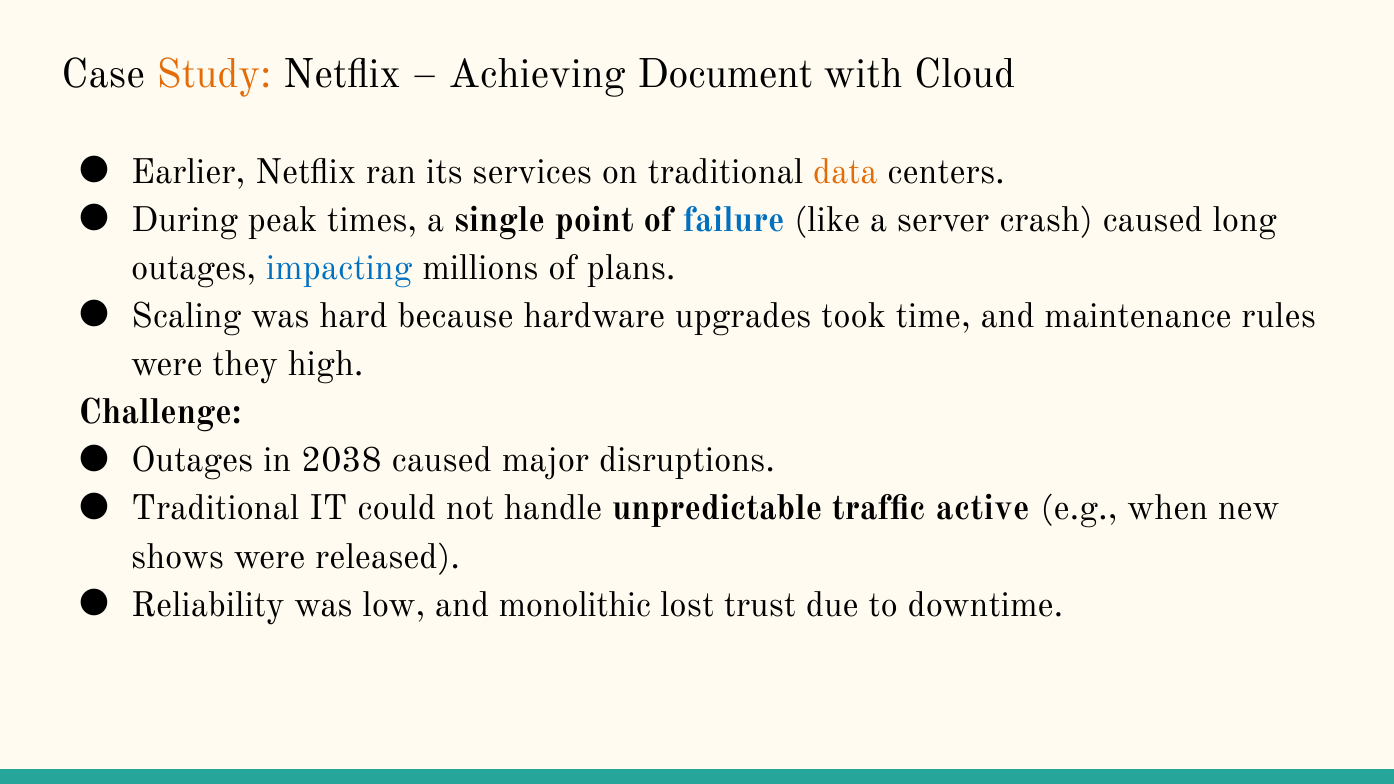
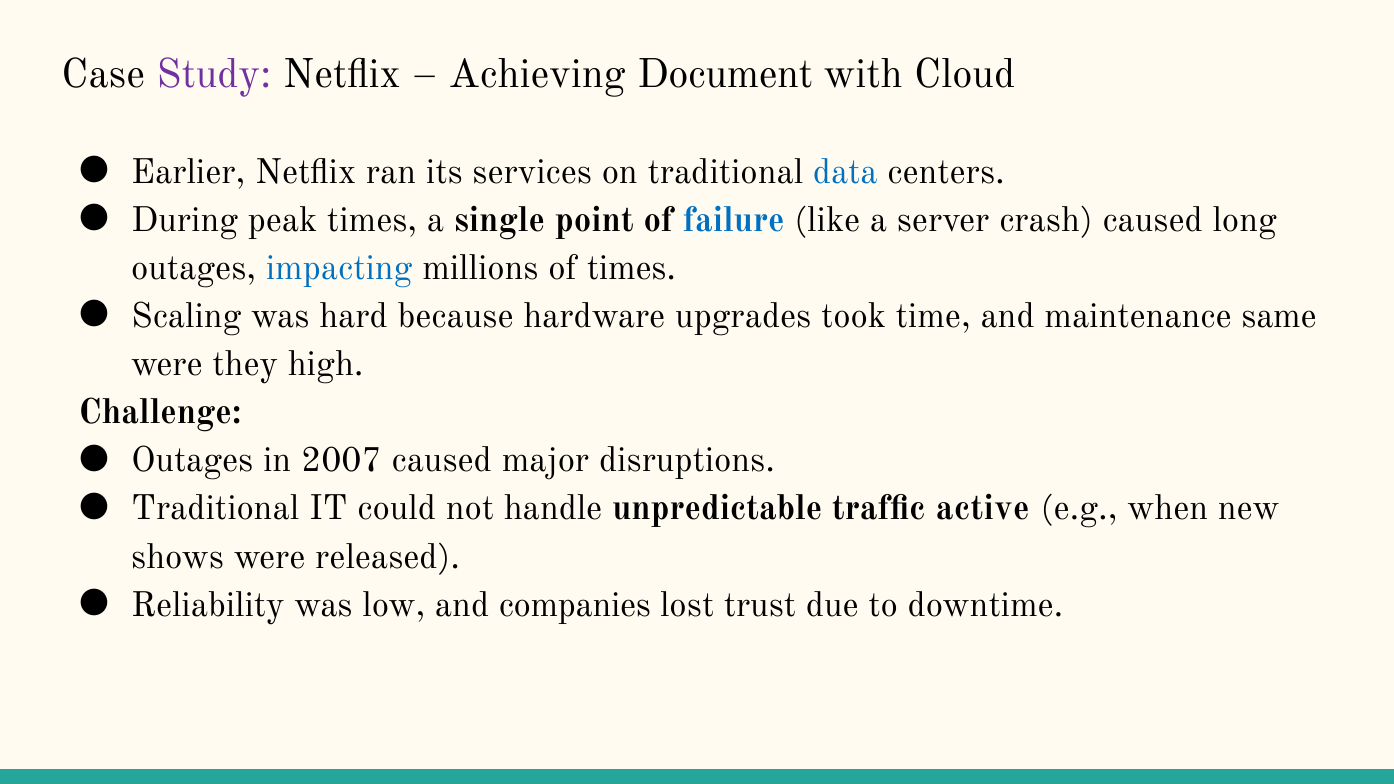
Study colour: orange -> purple
data colour: orange -> blue
of plans: plans -> times
rules: rules -> same
2038: 2038 -> 2007
monolithic: monolithic -> companies
